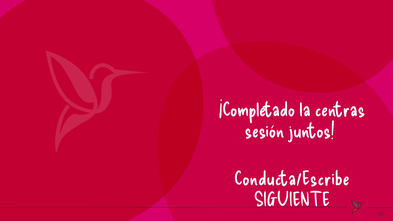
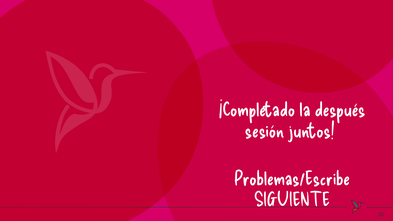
centras: centras -> después
Conducta/Escribe: Conducta/Escribe -> Problemas/Escribe
